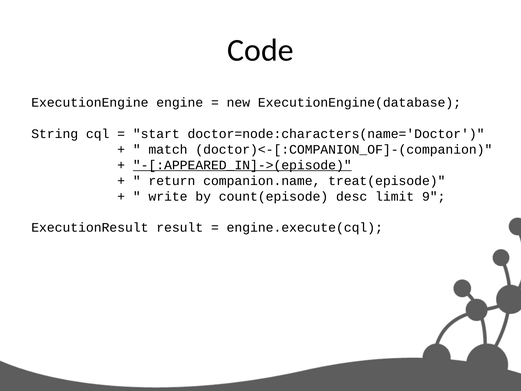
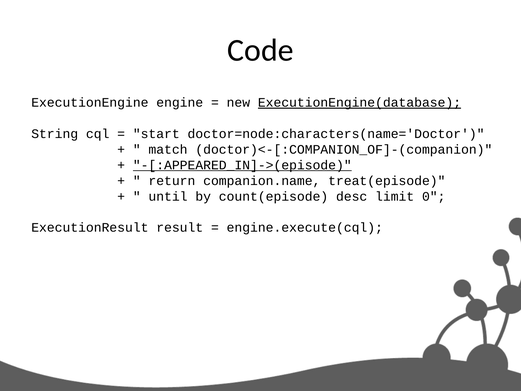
ExecutionEngine(database underline: none -> present
write: write -> until
9: 9 -> 0
